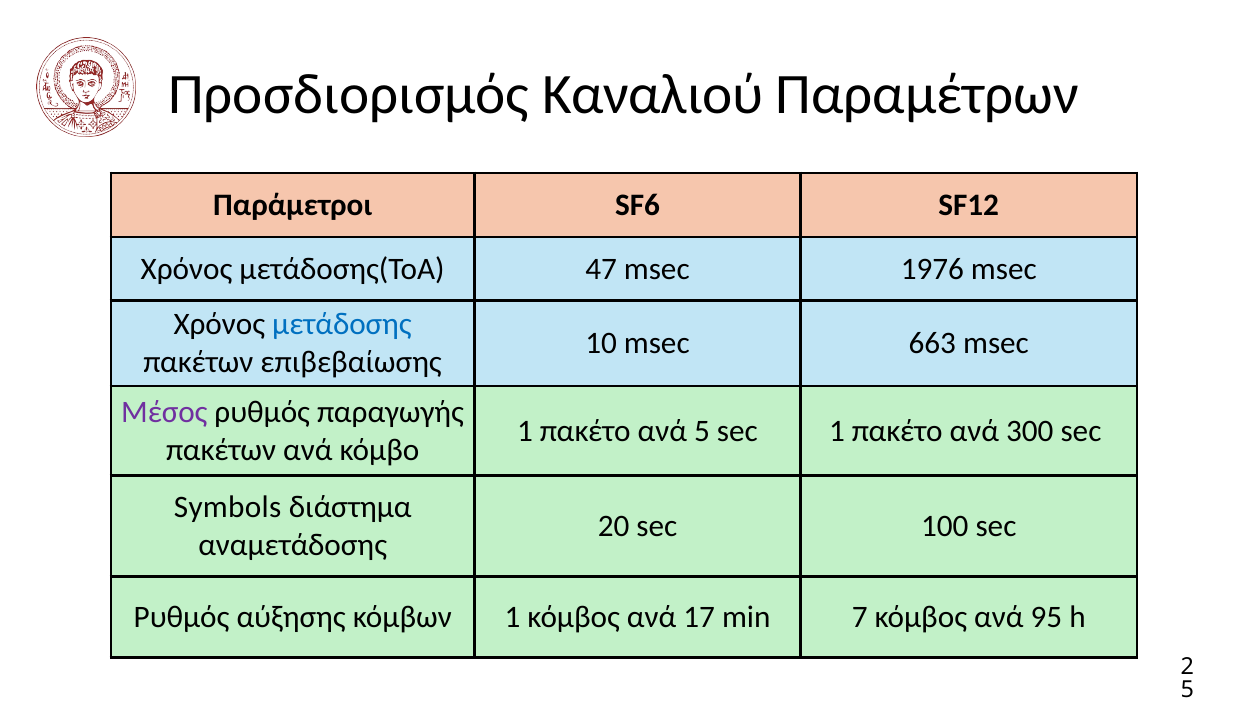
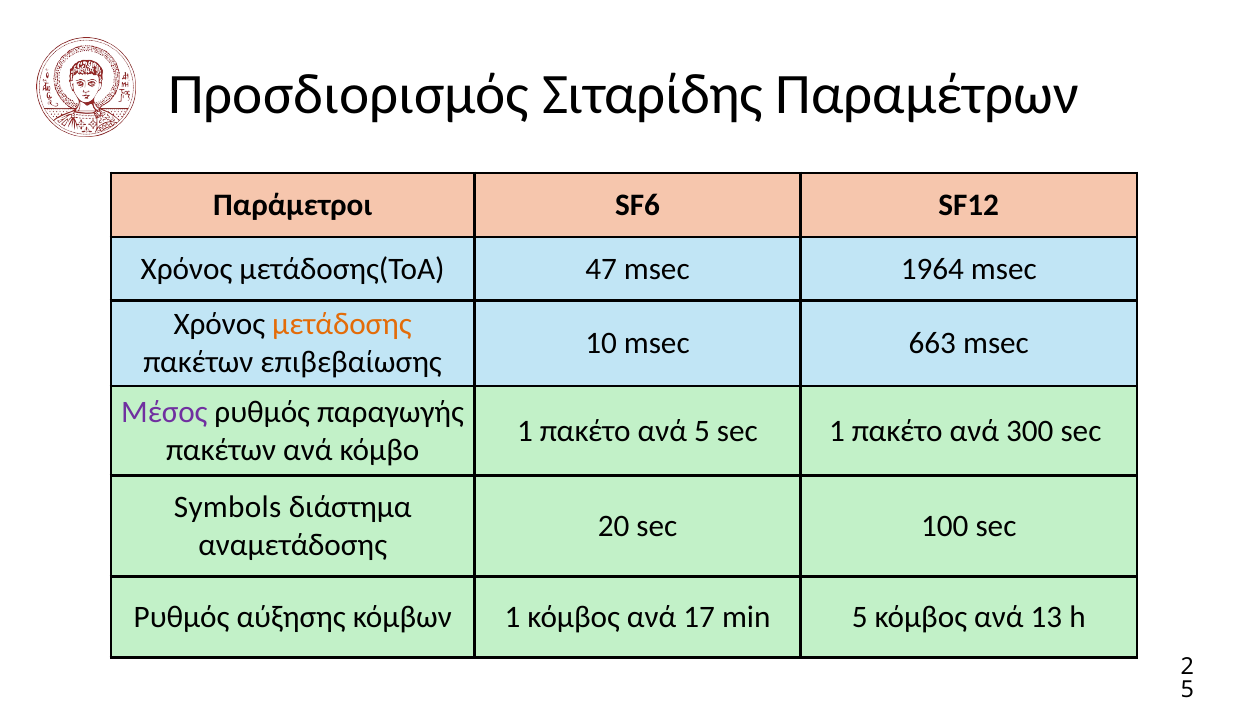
Καναλιού: Καναλιού -> Σιταρίδης
1976: 1976 -> 1964
μετάδοσης colour: blue -> orange
min 7: 7 -> 5
95: 95 -> 13
